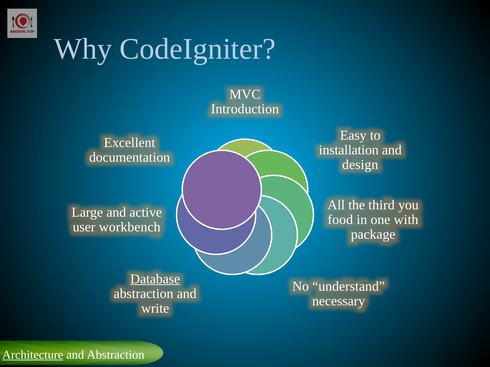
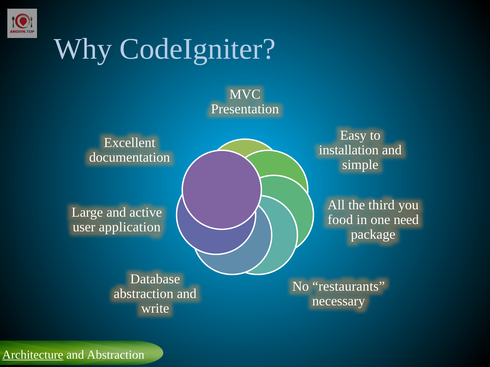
Introduction: Introduction -> Presentation
design: design -> simple
with: with -> need
workbench: workbench -> application
Database underline: present -> none
understand: understand -> restaurants
